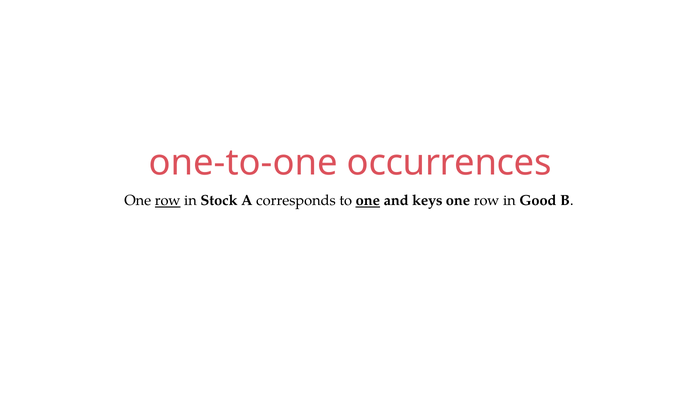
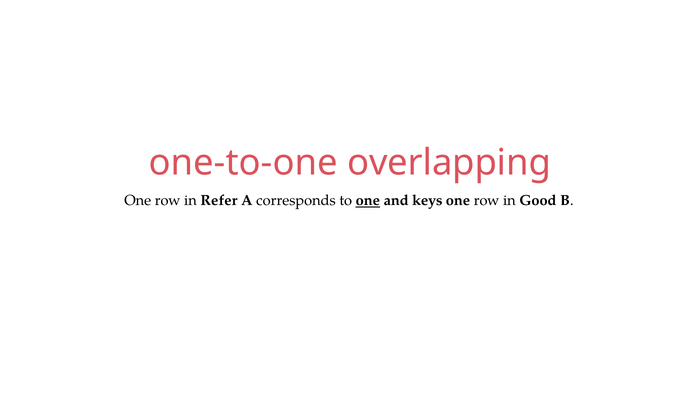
occurrences: occurrences -> overlapping
row at (168, 200) underline: present -> none
Stock: Stock -> Refer
